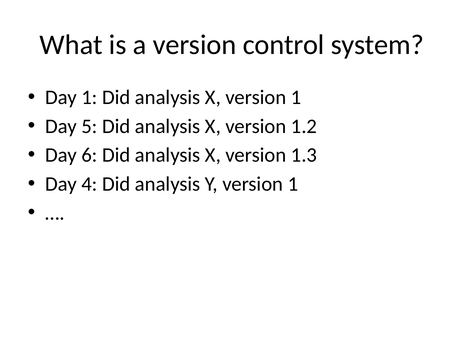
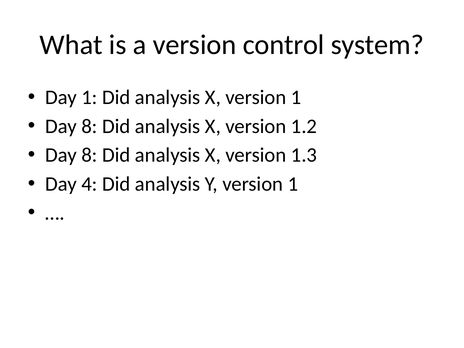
5 at (89, 126): 5 -> 8
6 at (89, 155): 6 -> 8
